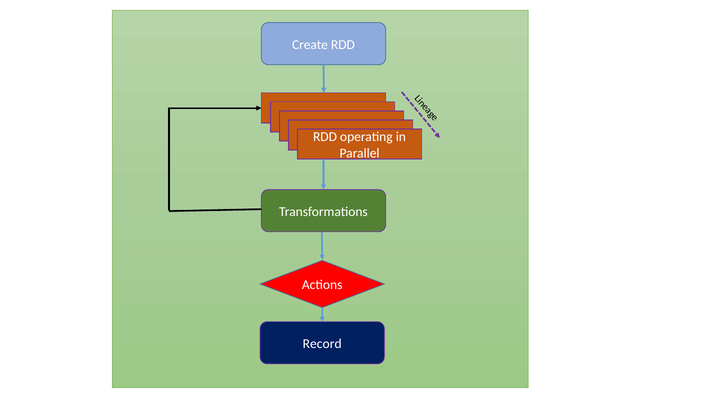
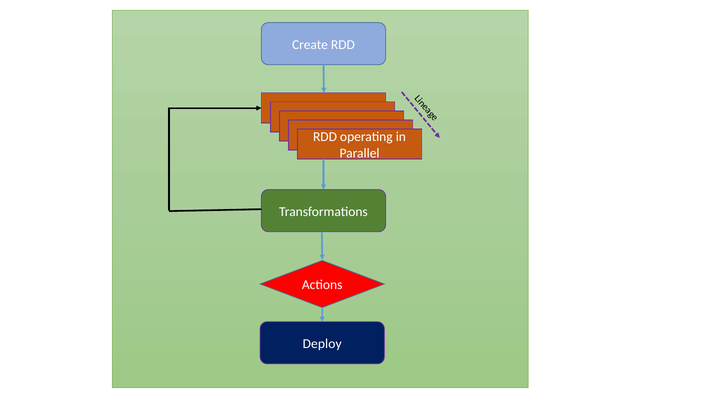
Record: Record -> Deploy
